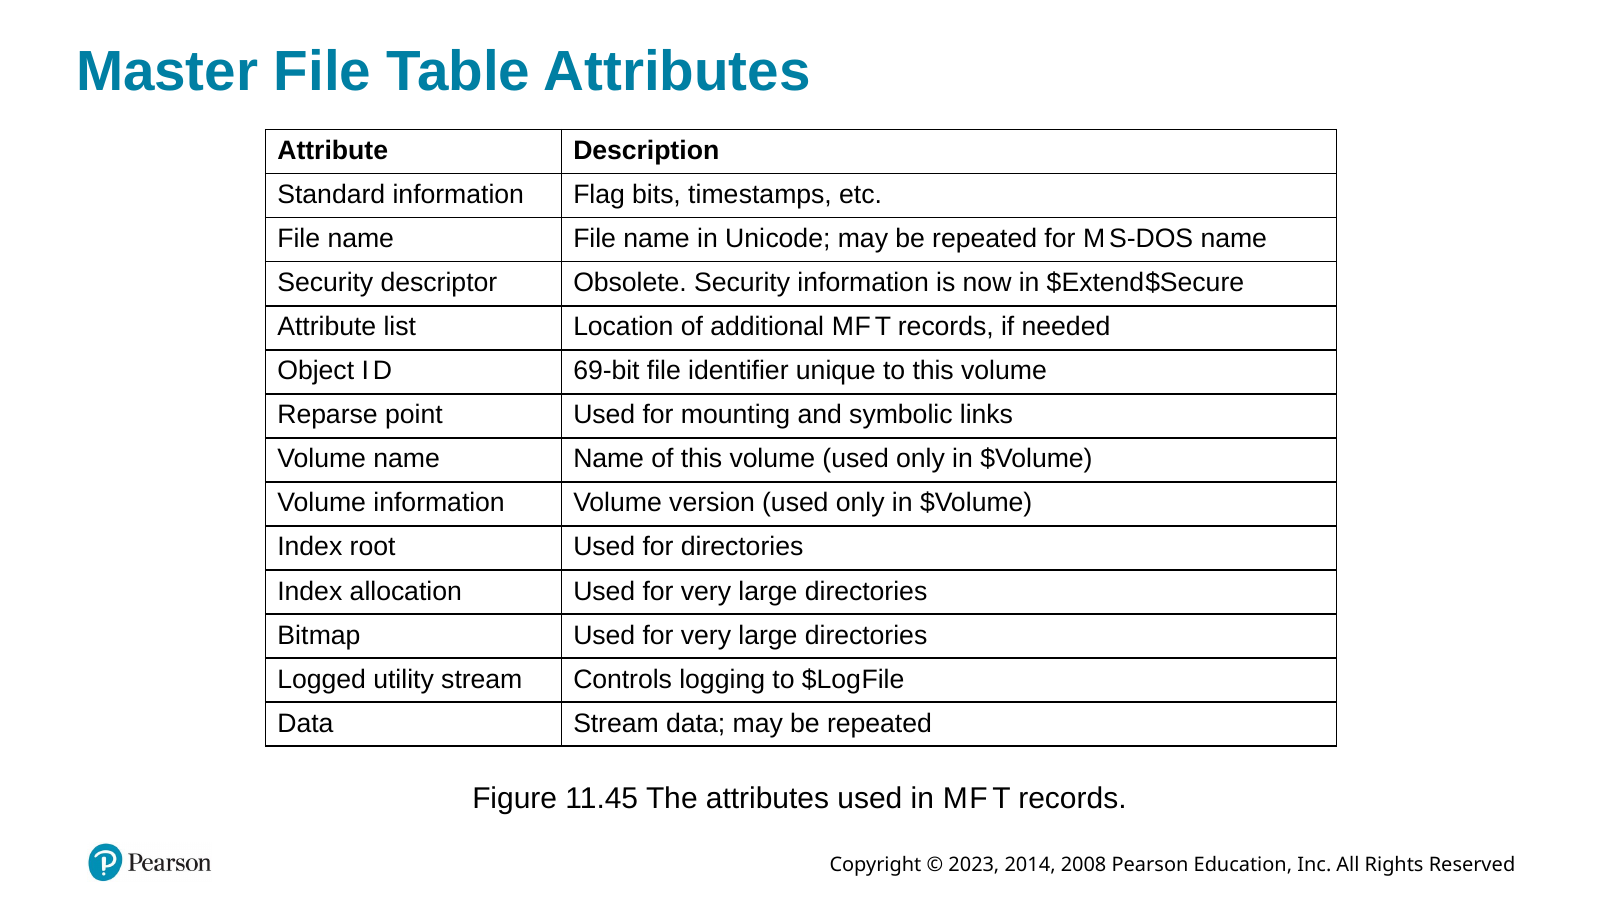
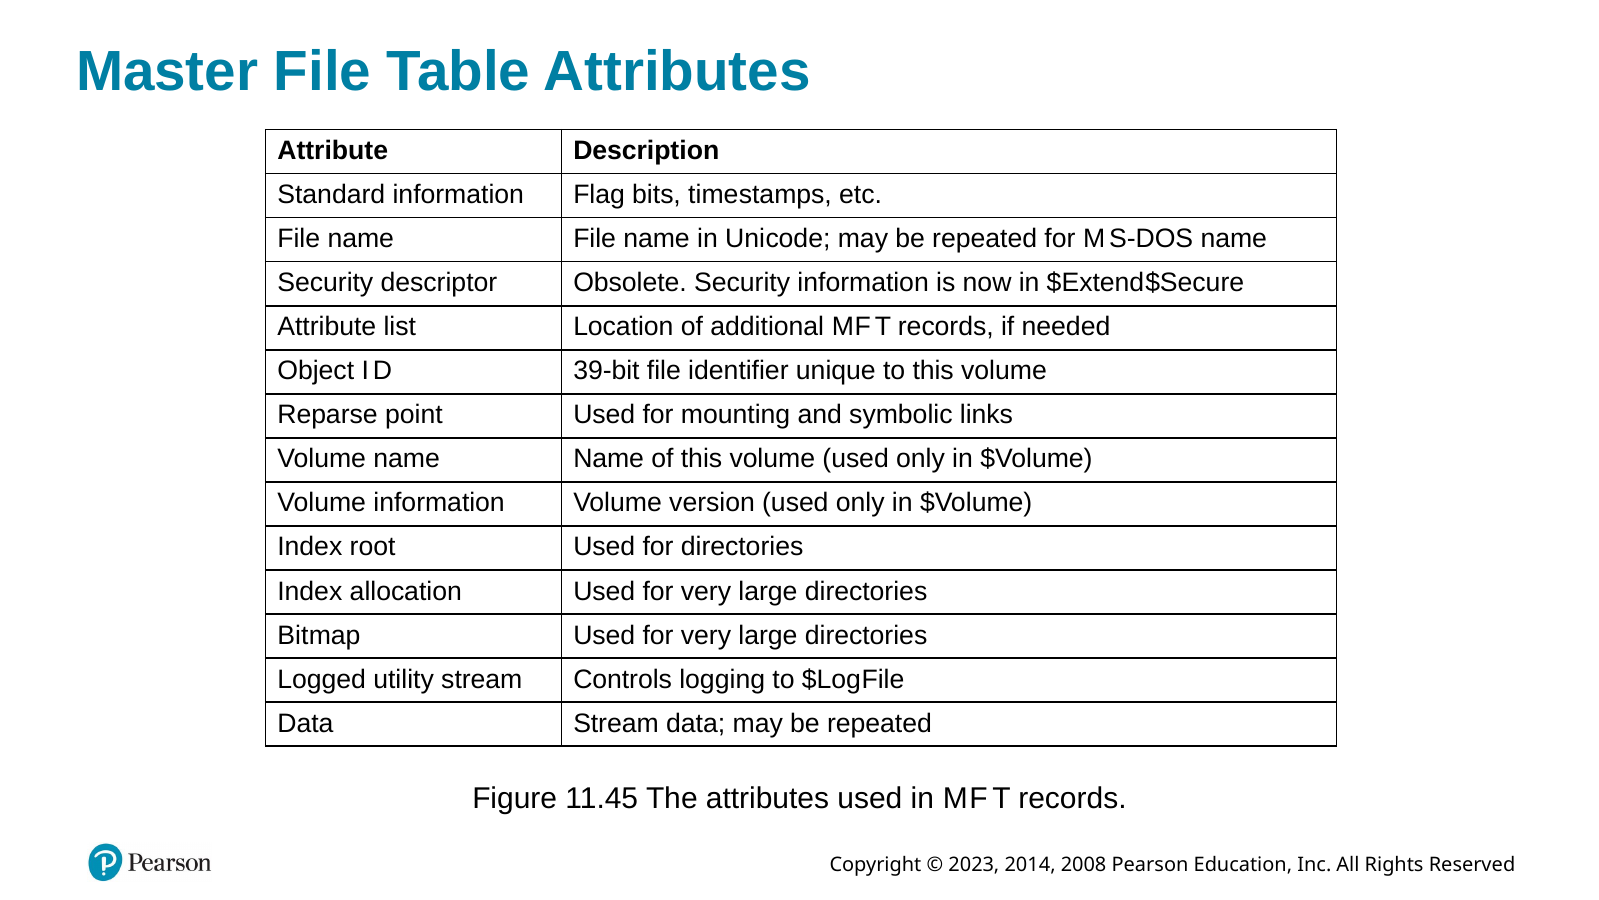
69-bit: 69-bit -> 39-bit
